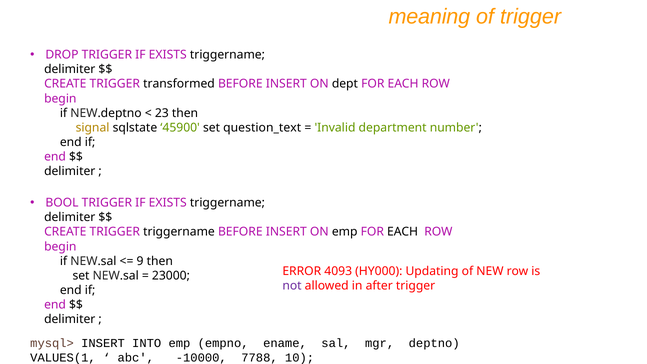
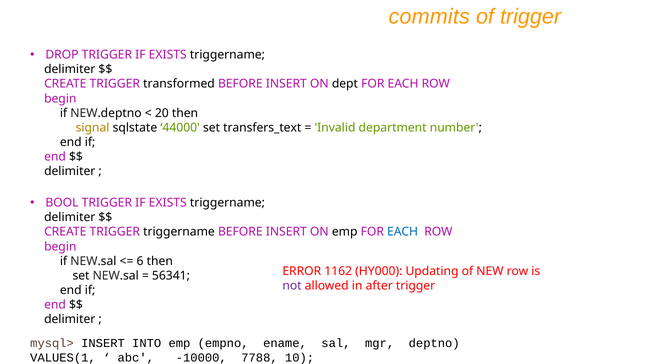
meaning: meaning -> commits
23: 23 -> 20
45900: 45900 -> 44000
question_text: question_text -> transfers_text
EACH at (403, 232) colour: black -> blue
9: 9 -> 6
4093: 4093 -> 1162
23000: 23000 -> 56341
